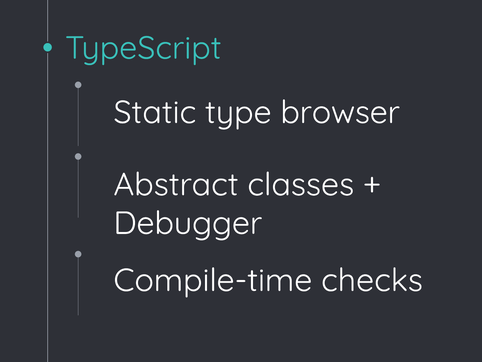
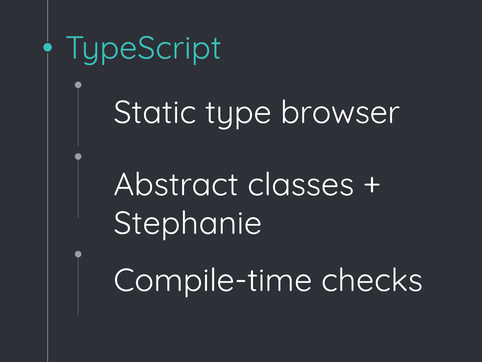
Debugger: Debugger -> Stephanie
